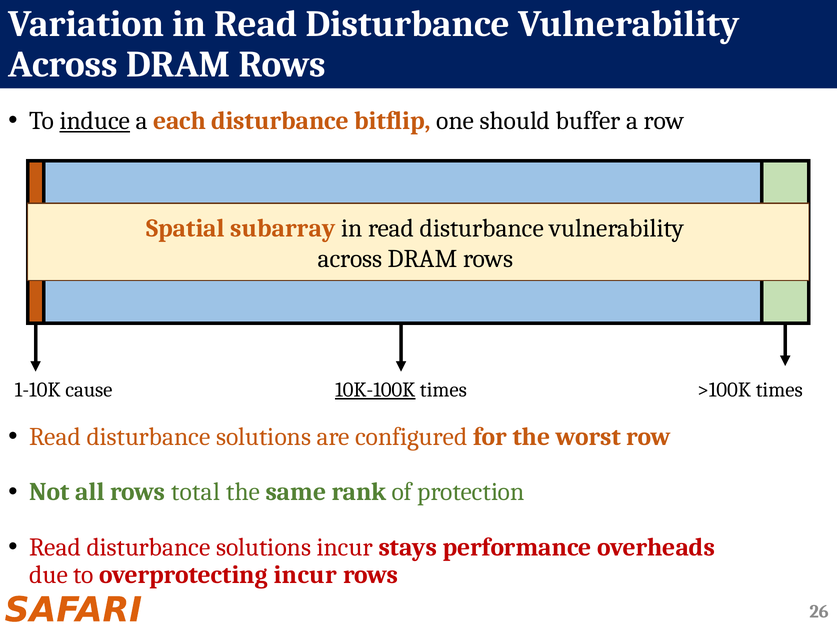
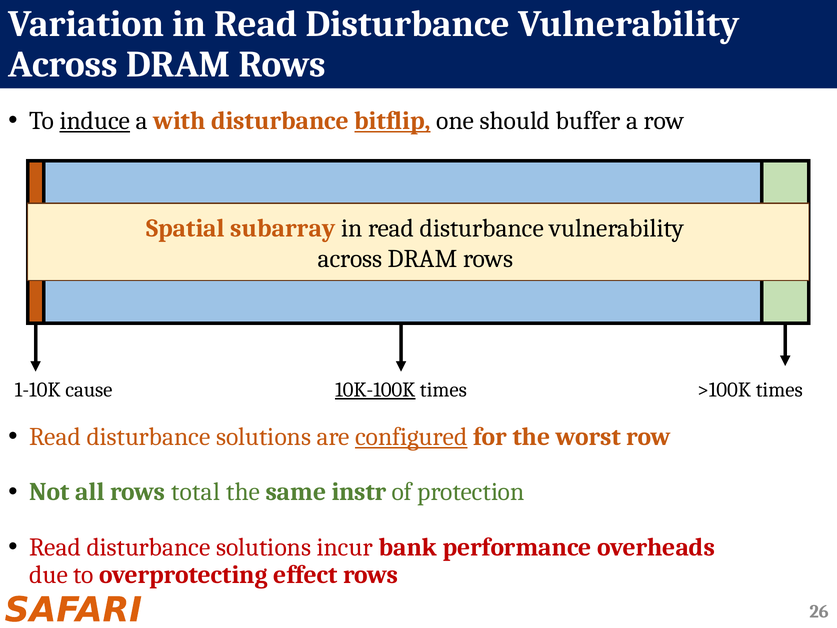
each: each -> with
bitflip underline: none -> present
configured underline: none -> present
rank: rank -> instr
stays: stays -> bank
overprotecting incur: incur -> effect
